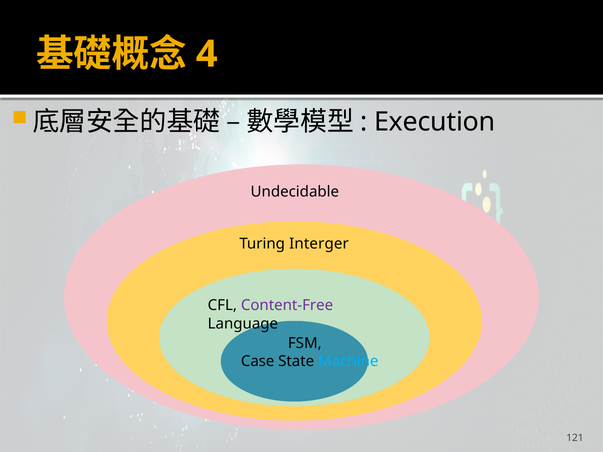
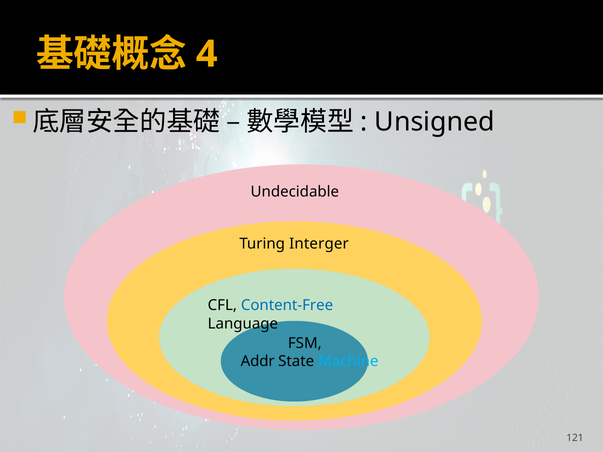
Execution: Execution -> Unsigned
Content-Free colour: purple -> blue
Case: Case -> Addr
